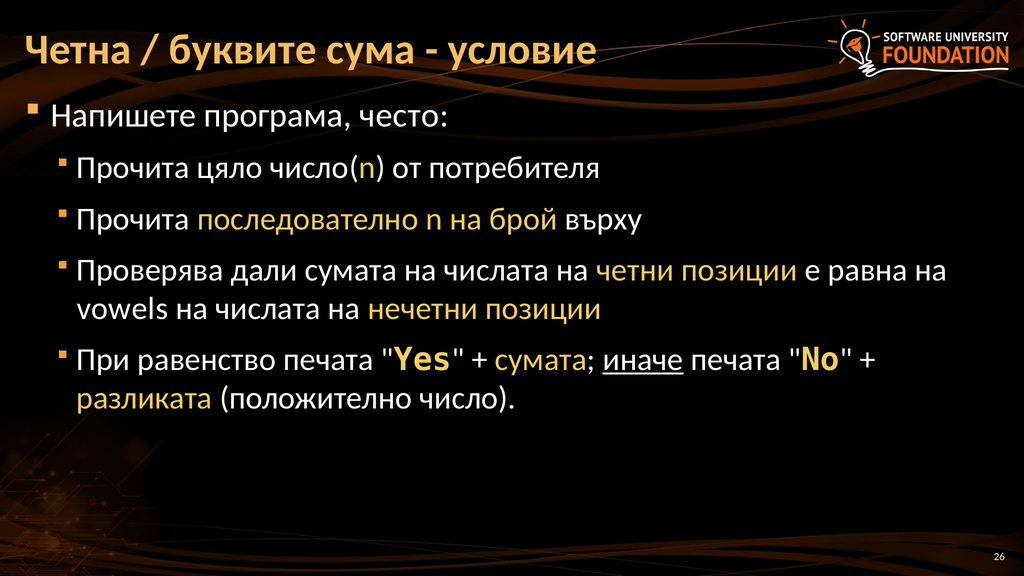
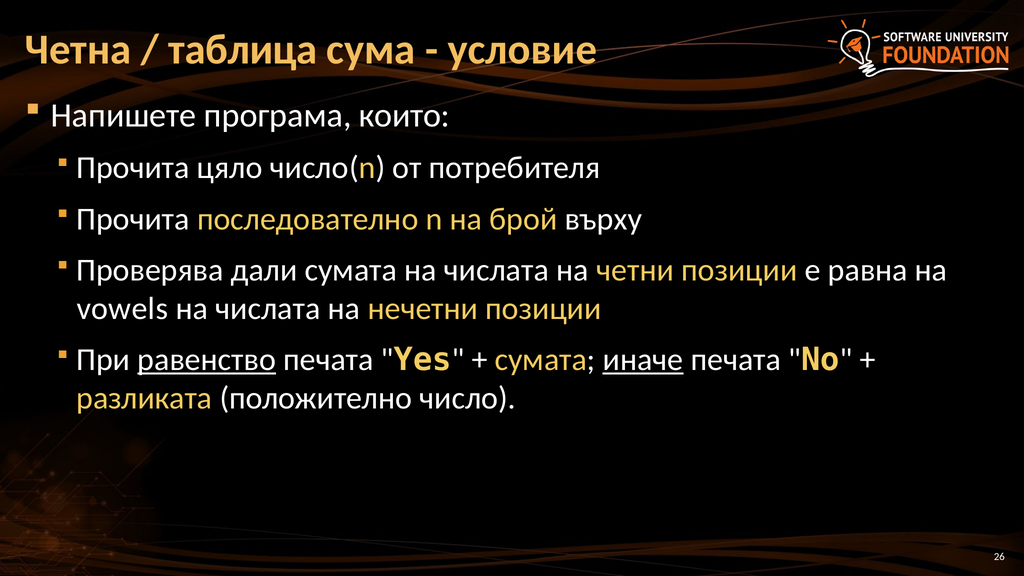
буквите: буквите -> таблица
често: често -> които
равенство underline: none -> present
